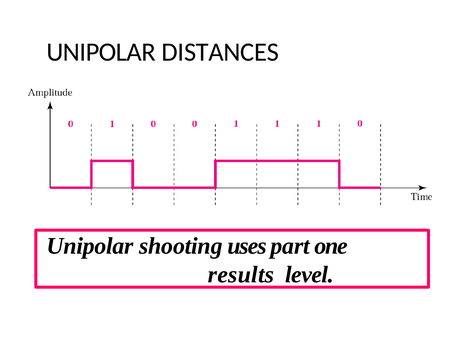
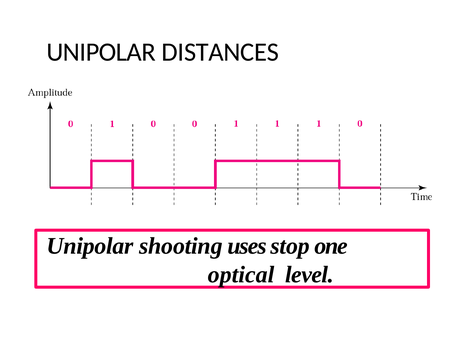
part: part -> stop
results: results -> optical
